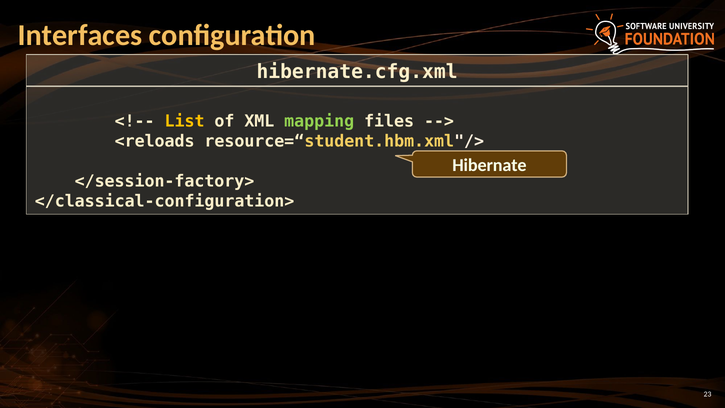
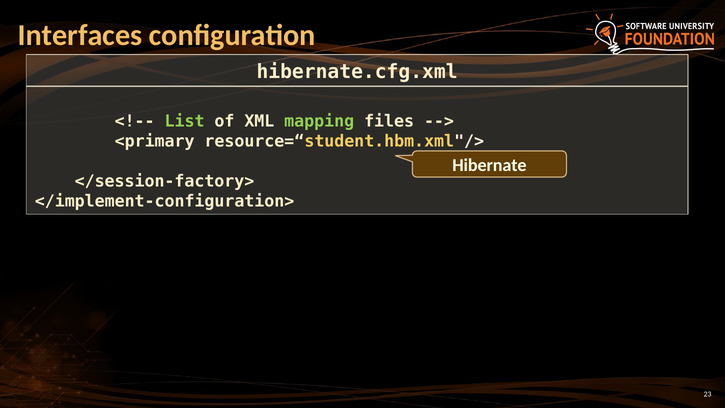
List colour: yellow -> light green
<reloads: <reloads -> <primary
</classical-configuration>: </classical-configuration> -> </implement-configuration>
